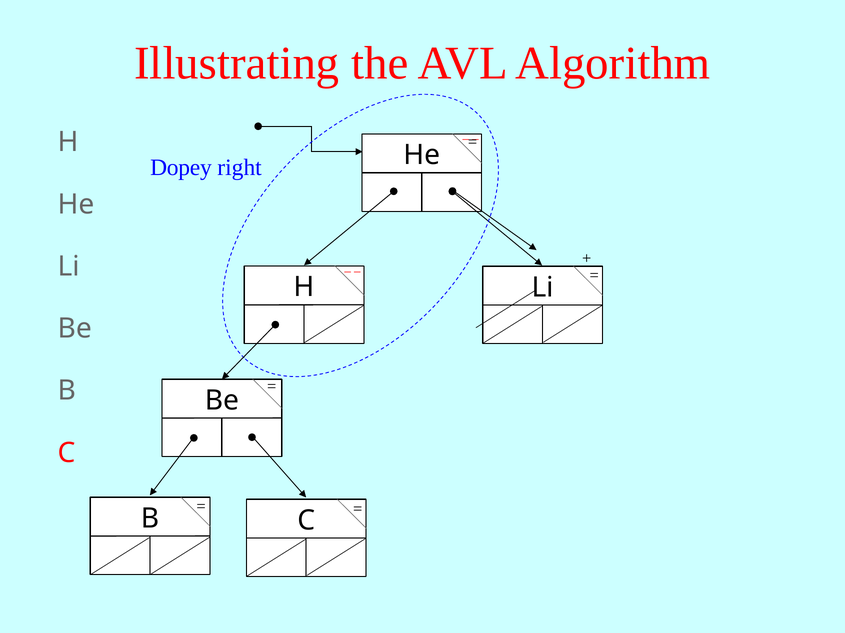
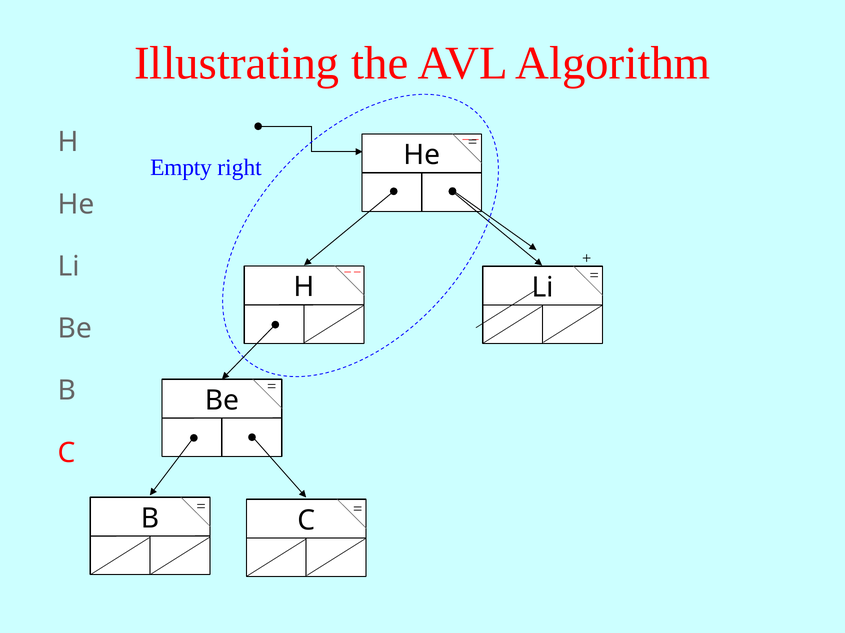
Dopey: Dopey -> Empty
